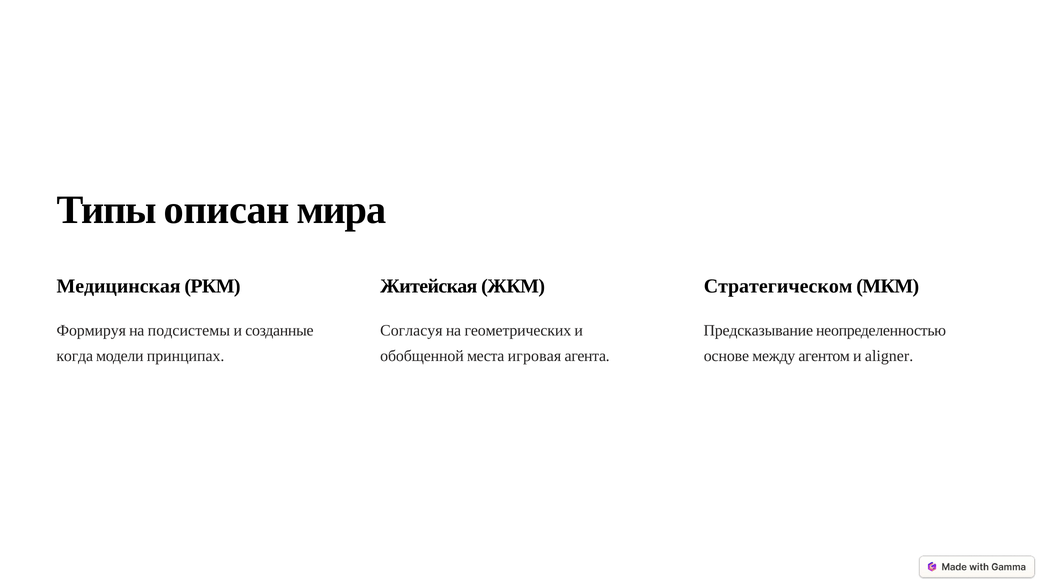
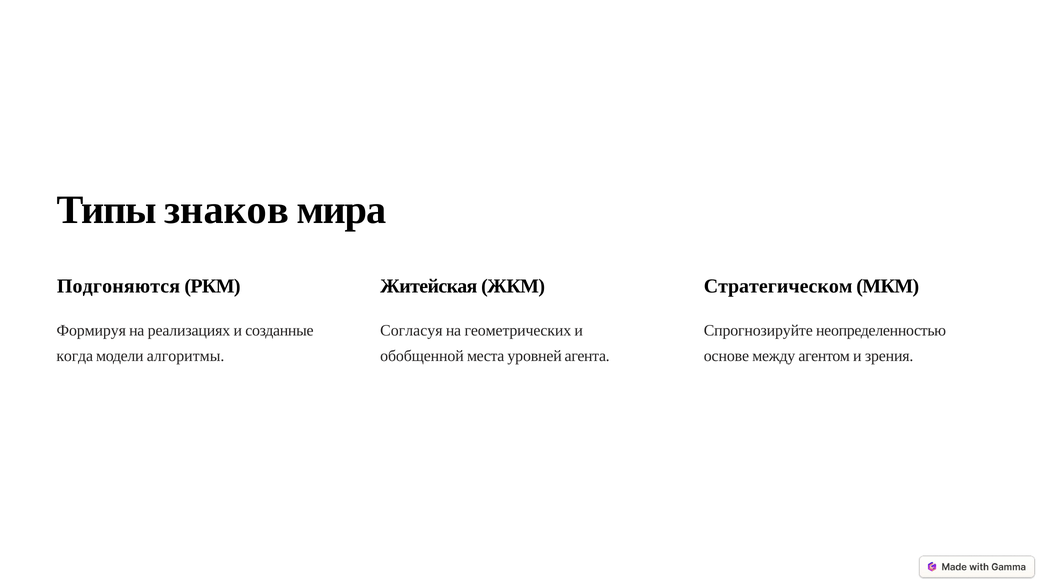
описан: описан -> знаков
Медицинская: Медицинская -> Подгоняются
подсистемы: подсистемы -> реализациях
Предсказывание: Предсказывание -> Спрогнозируйте
принципах: принципах -> алгоритмы
игровая: игровая -> уровней
aligner: aligner -> зрения
